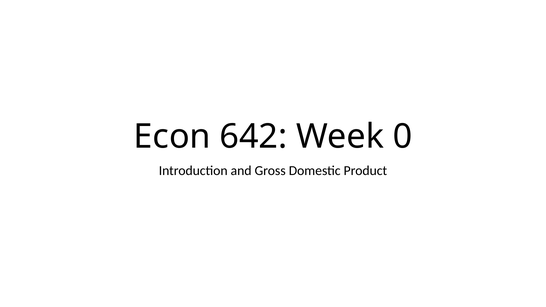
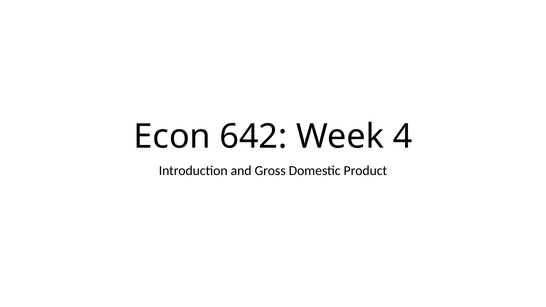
0: 0 -> 4
